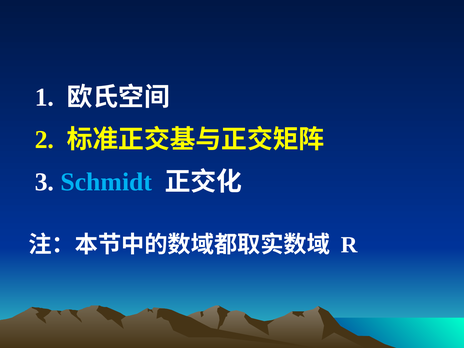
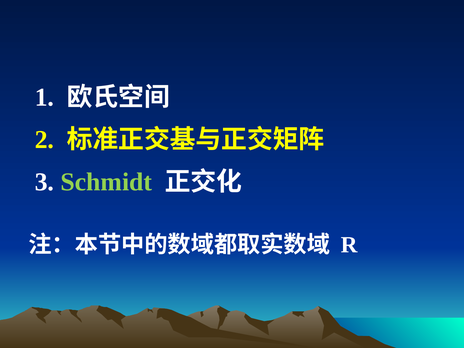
Schmidt colour: light blue -> light green
